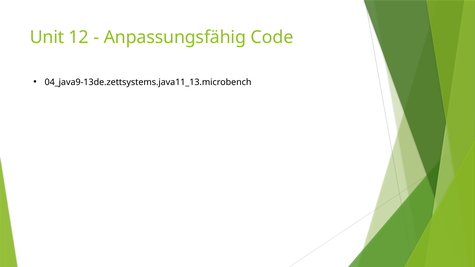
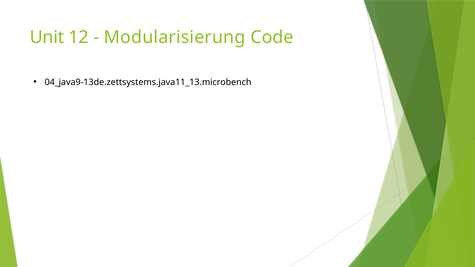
Anpassungsfähig: Anpassungsfähig -> Modularisierung
